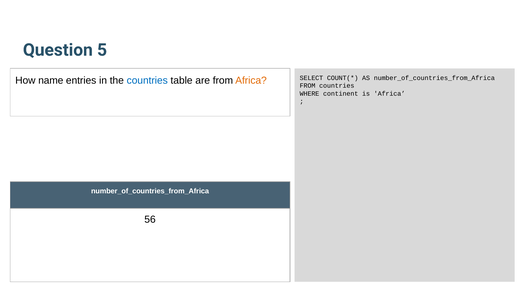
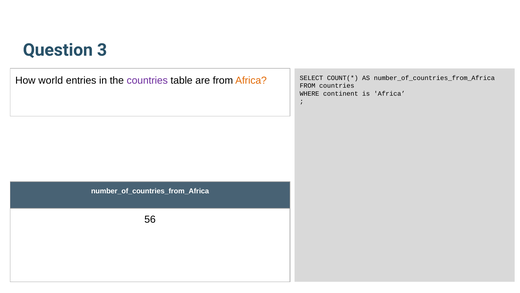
5: 5 -> 3
name: name -> world
countries at (147, 80) colour: blue -> purple
